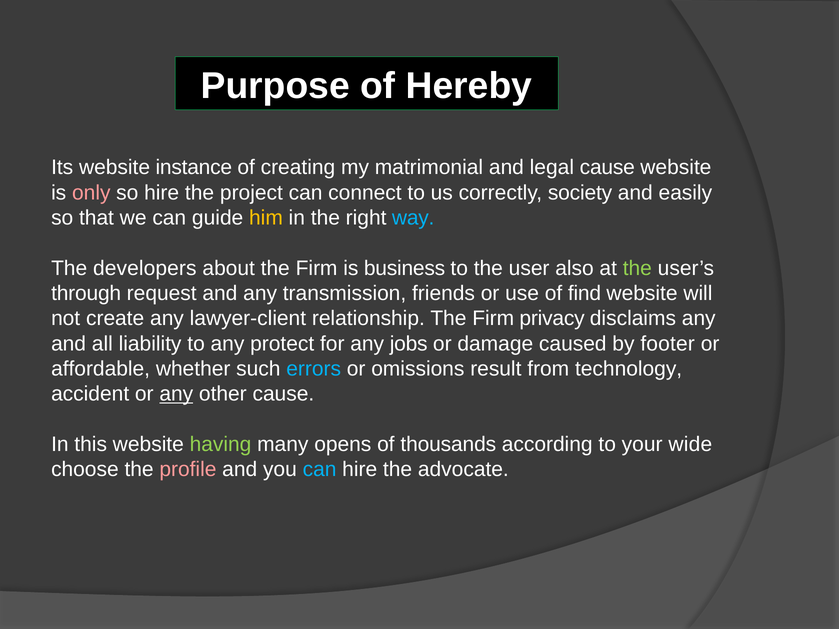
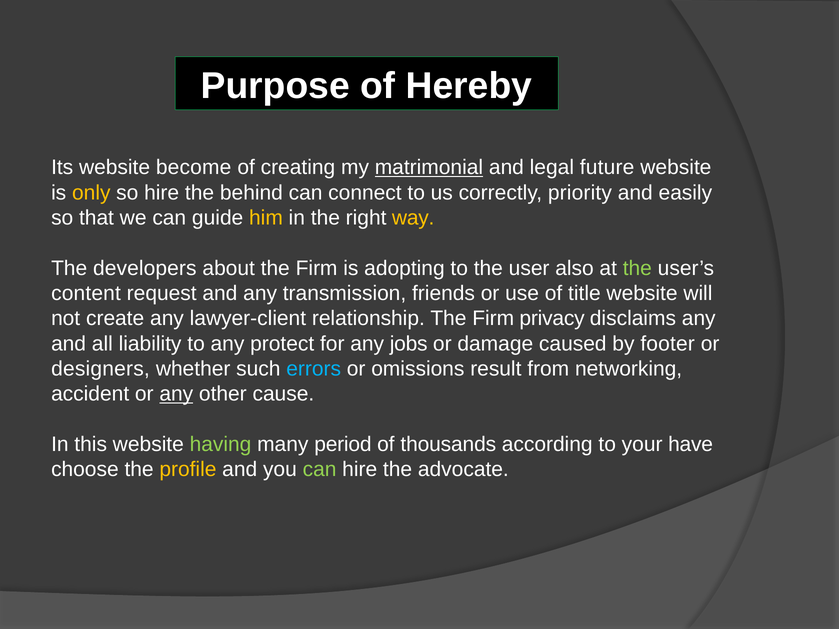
instance: instance -> become
matrimonial underline: none -> present
legal cause: cause -> future
only colour: pink -> yellow
project: project -> behind
society: society -> priority
way colour: light blue -> yellow
business: business -> adopting
through: through -> content
find: find -> title
affordable: affordable -> designers
technology: technology -> networking
opens: opens -> period
wide: wide -> have
profile colour: pink -> yellow
can at (320, 470) colour: light blue -> light green
